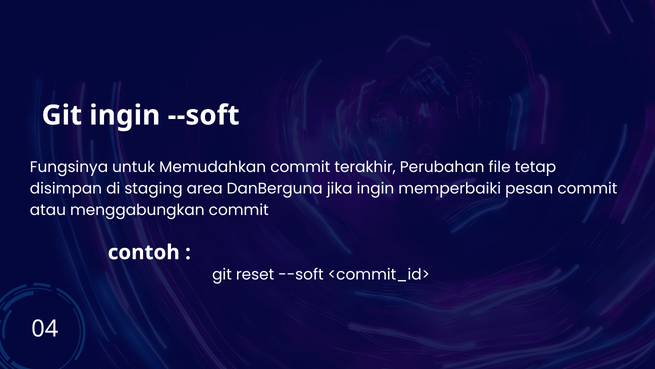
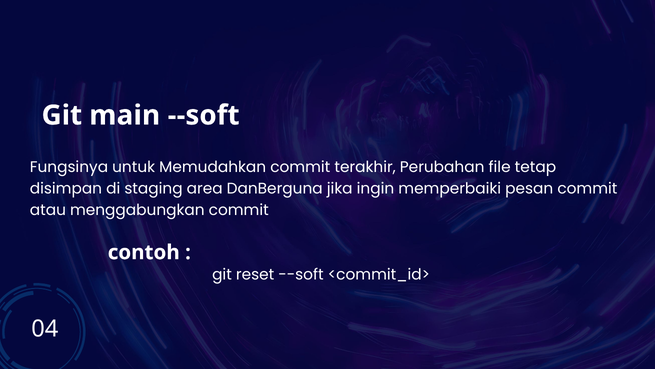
Git ingin: ingin -> main
